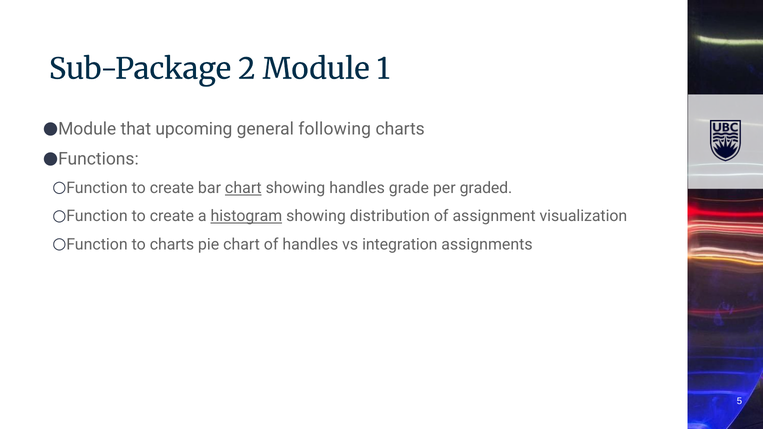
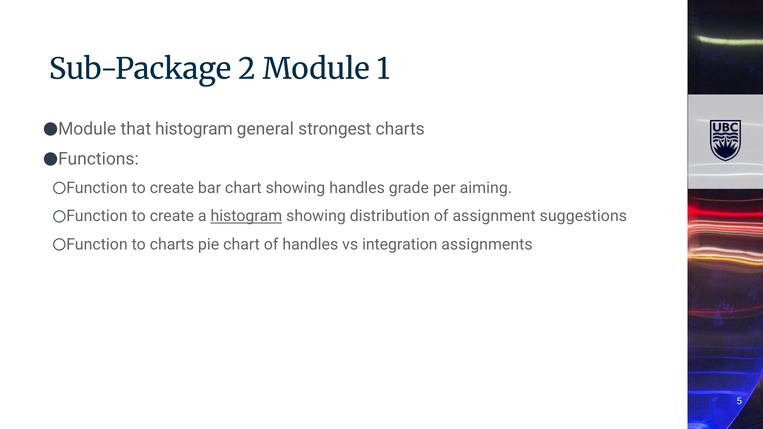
that upcoming: upcoming -> histogram
following: following -> strongest
chart at (243, 188) underline: present -> none
graded: graded -> aiming
visualization: visualization -> suggestions
